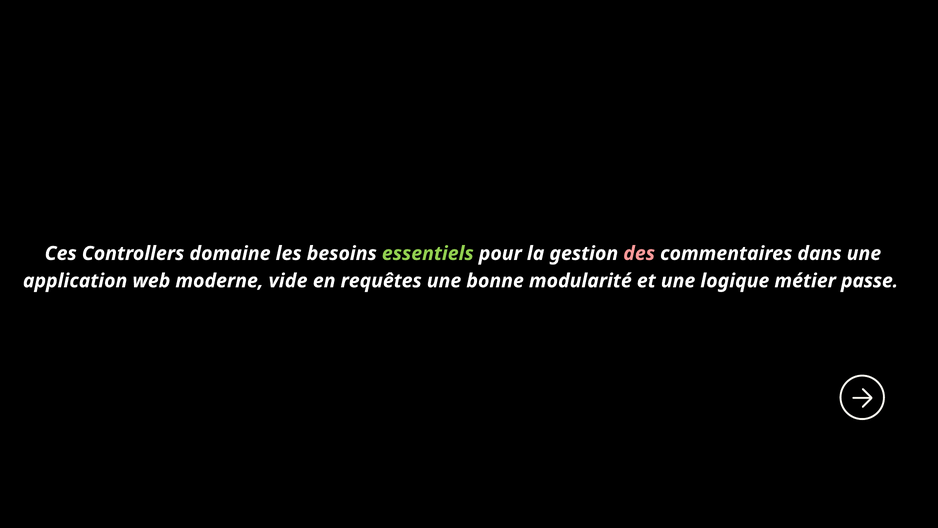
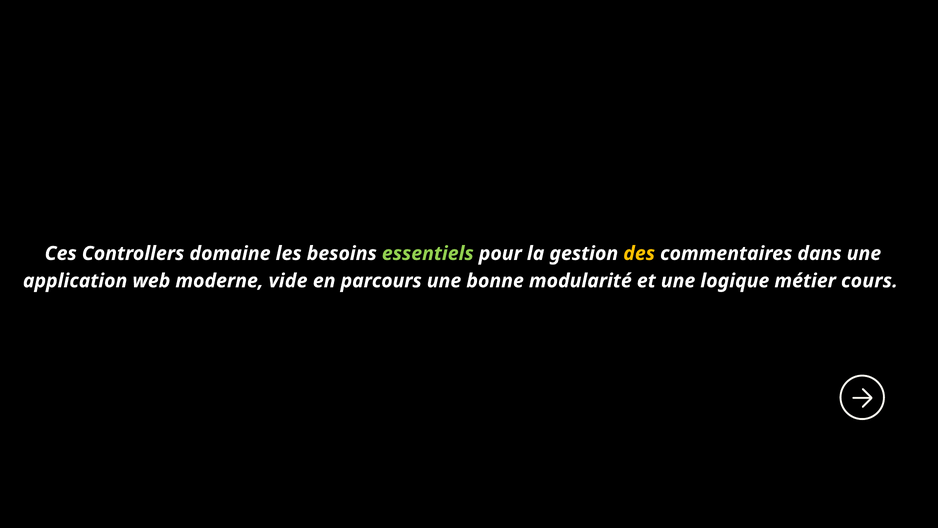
des colour: pink -> yellow
requêtes: requêtes -> parcours
passe: passe -> cours
